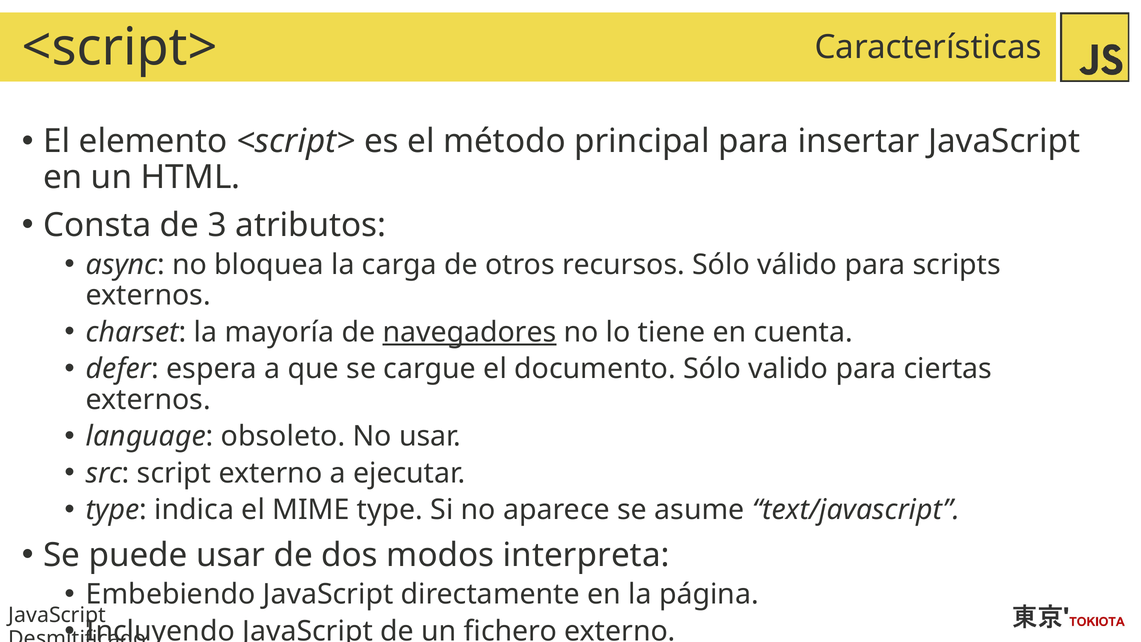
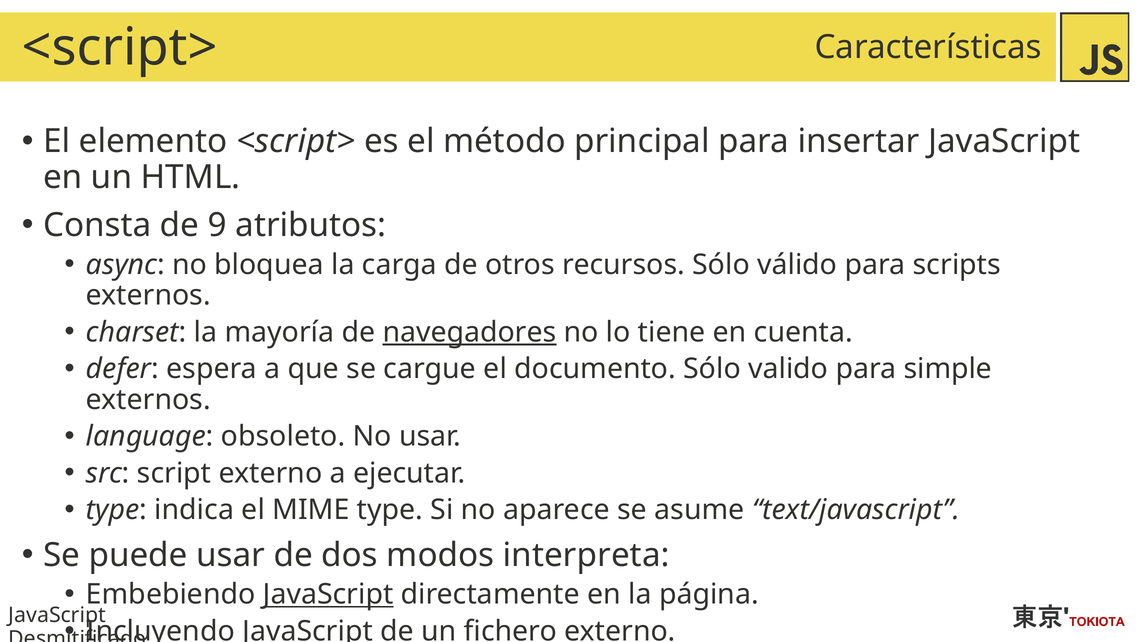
3: 3 -> 9
ciertas: ciertas -> simple
JavaScript at (328, 594) underline: none -> present
